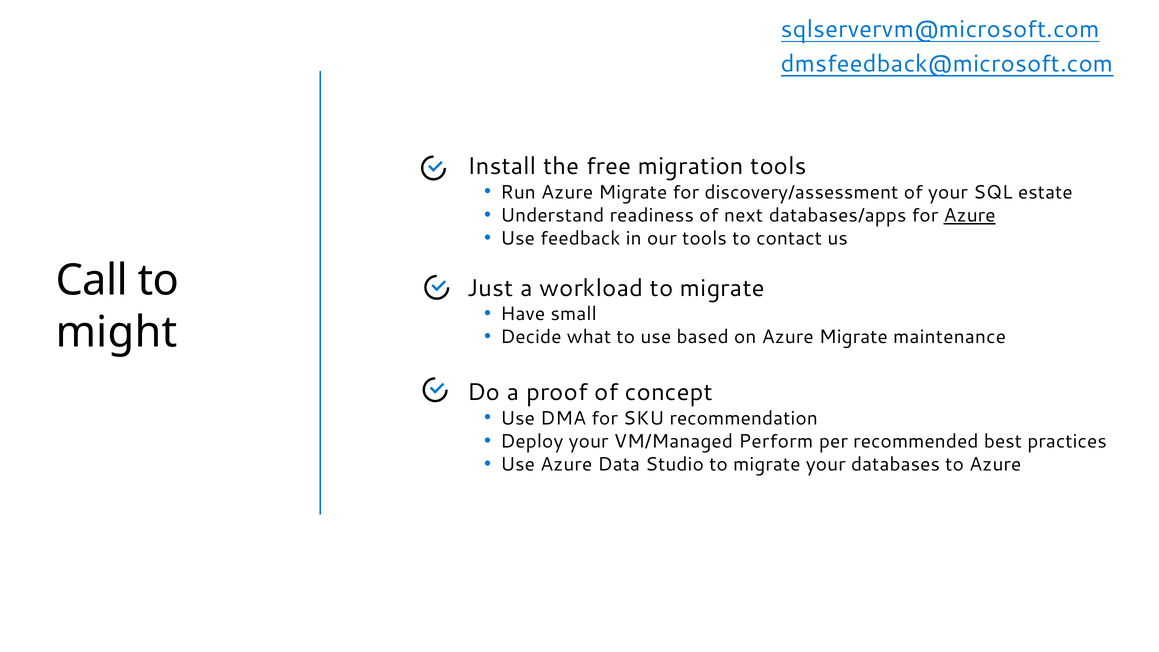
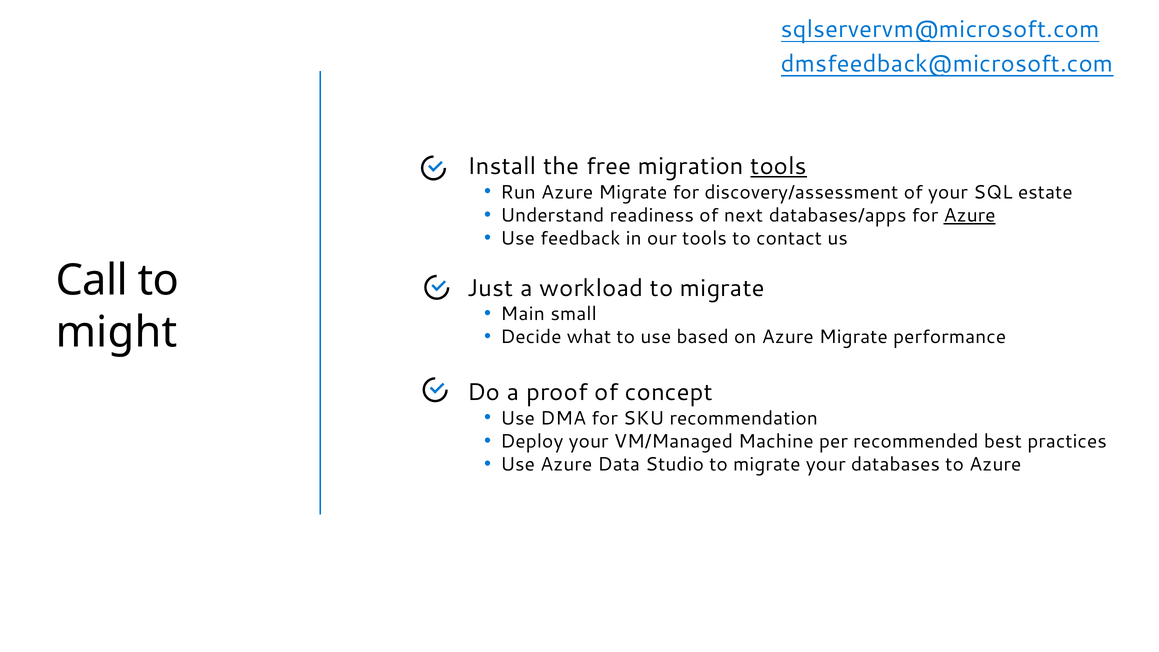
tools at (779, 166) underline: none -> present
Have: Have -> Main
maintenance: maintenance -> performance
Perform: Perform -> Machine
